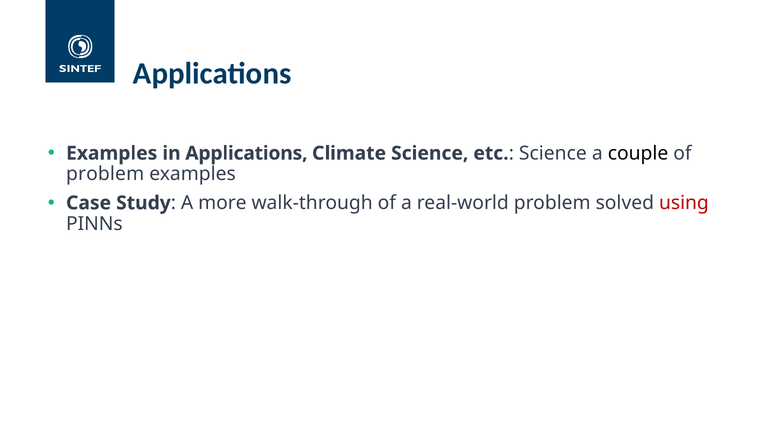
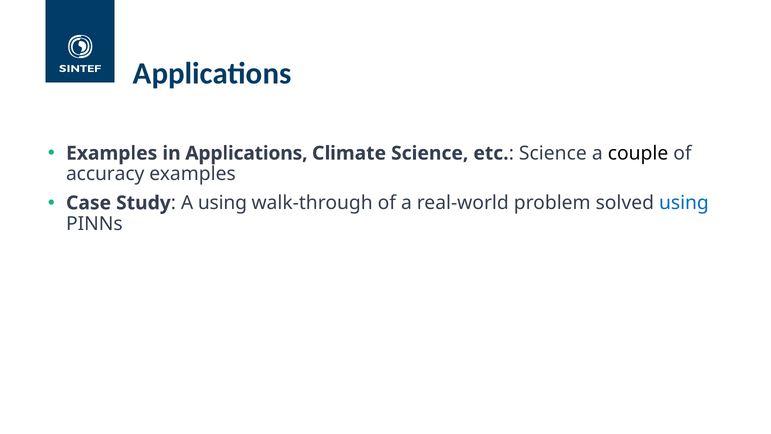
problem at (105, 174): problem -> accuracy
A more: more -> using
using at (684, 203) colour: red -> blue
